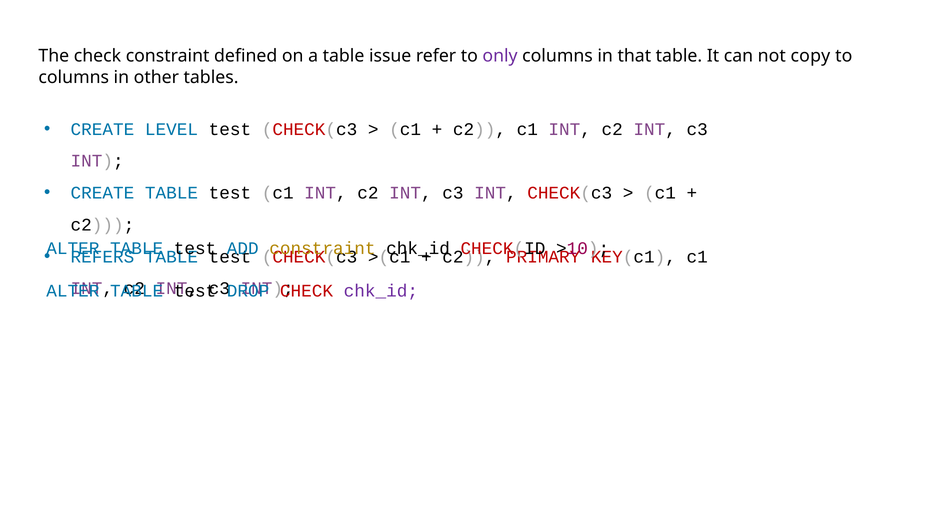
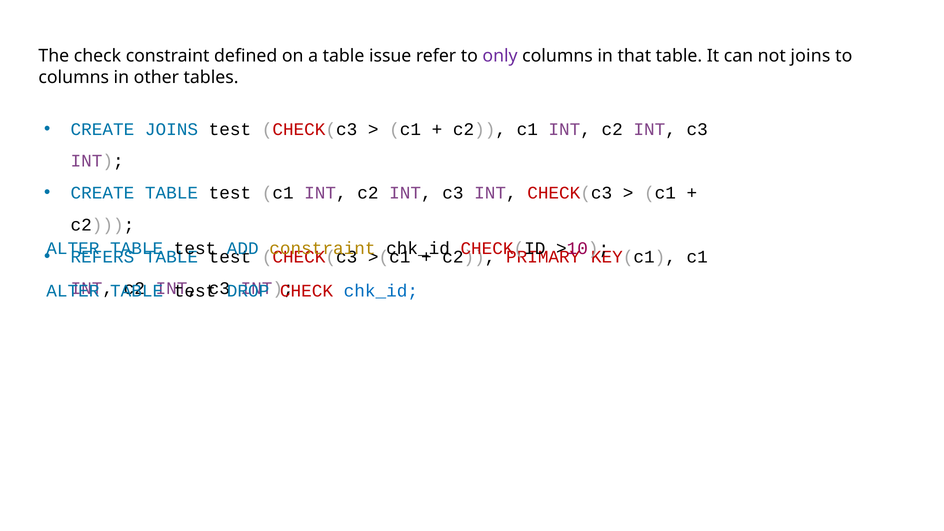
not copy: copy -> joins
CREATE LEVEL: LEVEL -> JOINS
chk_id at (381, 291) colour: purple -> blue
